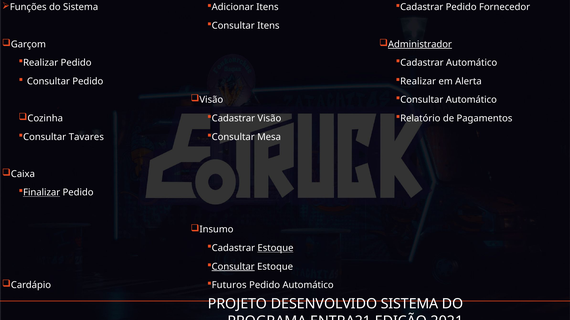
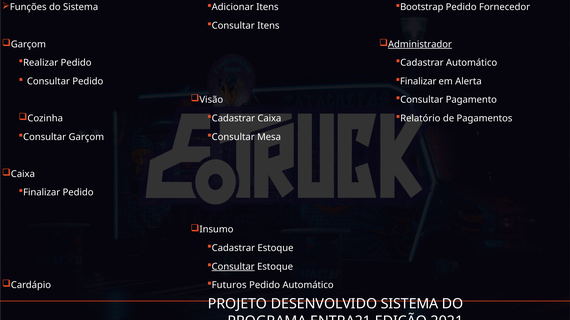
Cadastrar at (422, 7): Cadastrar -> Bootstrap
Realizar at (418, 81): Realizar -> Finalizar
Consultar Automático: Automático -> Pagamento
Cadastrar Visão: Visão -> Caixa
Consultar Tavares: Tavares -> Garçom
Finalizar at (42, 193) underline: present -> none
Estoque at (275, 249) underline: present -> none
